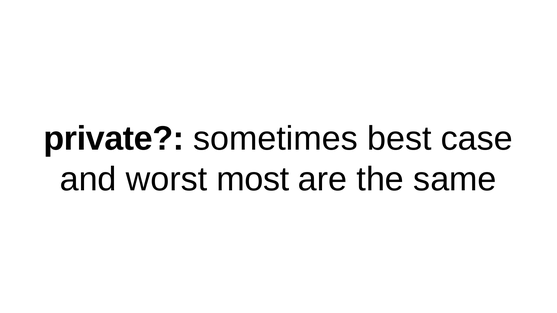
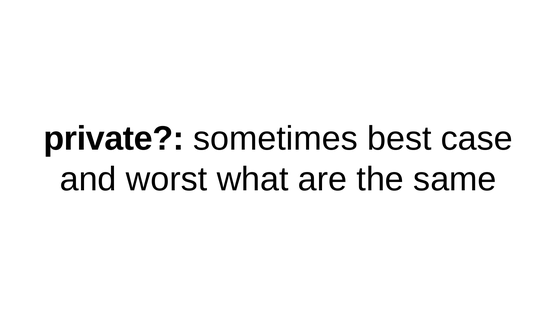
most: most -> what
